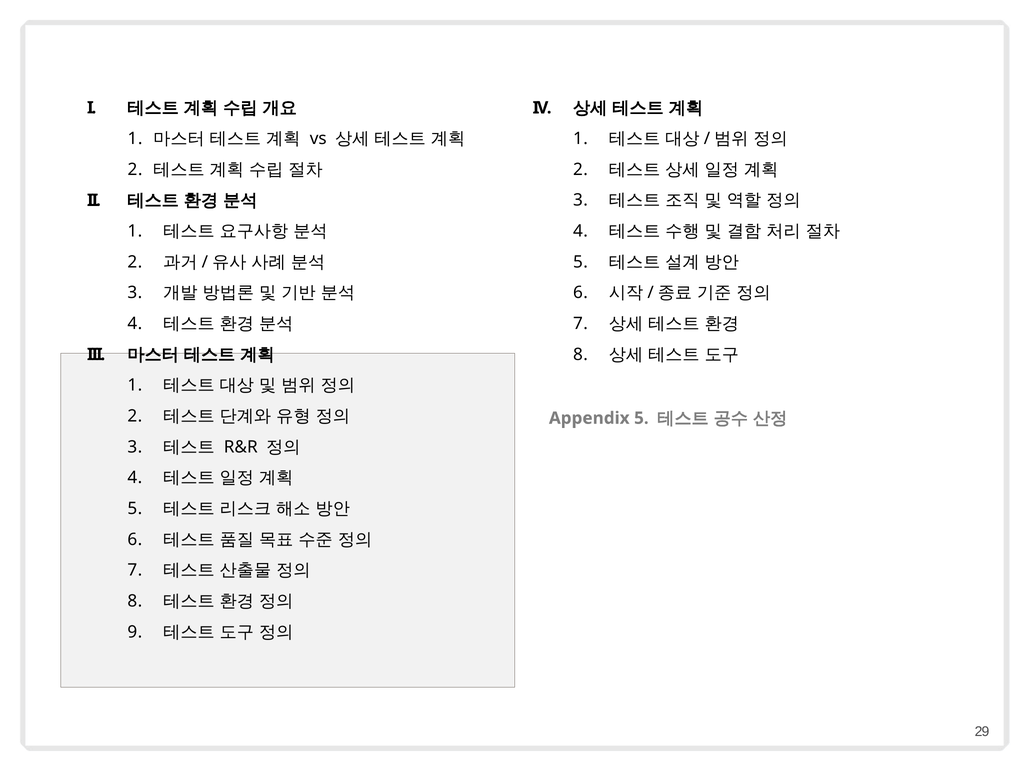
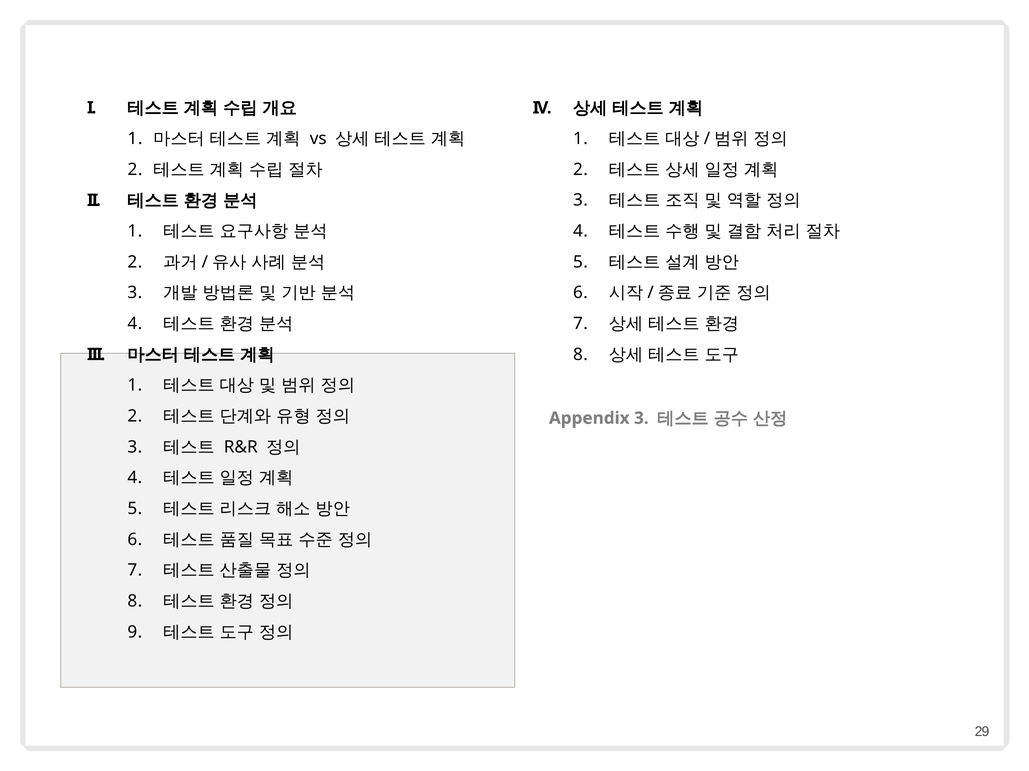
Appendix 5: 5 -> 3
